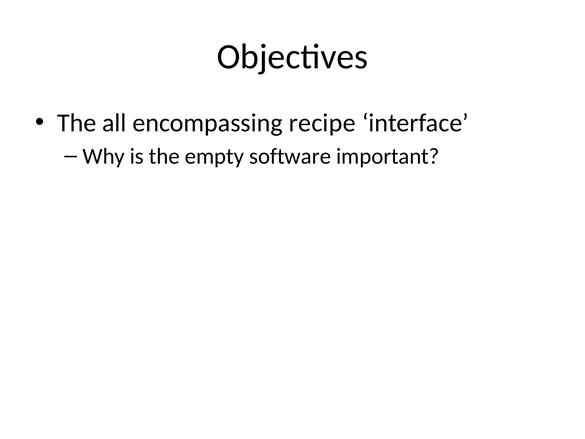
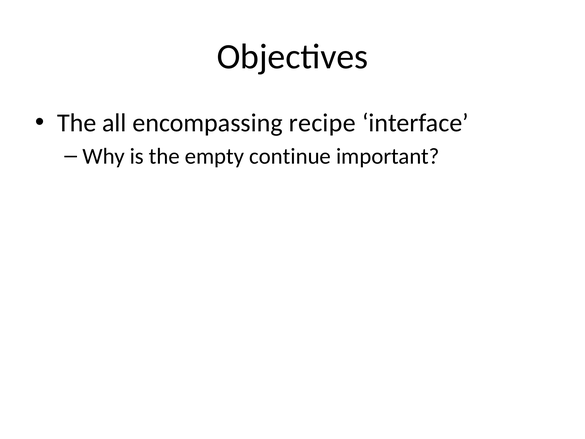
software: software -> continue
